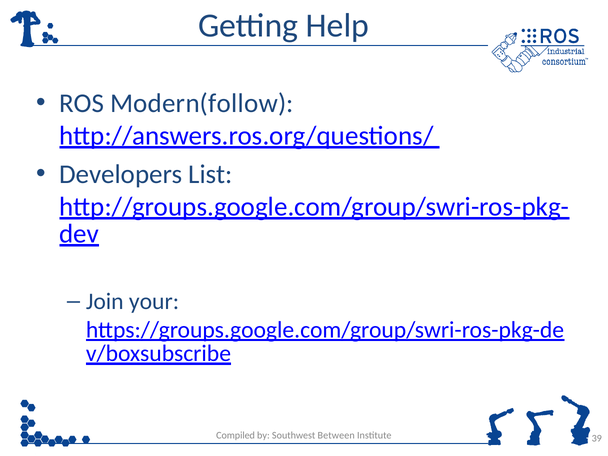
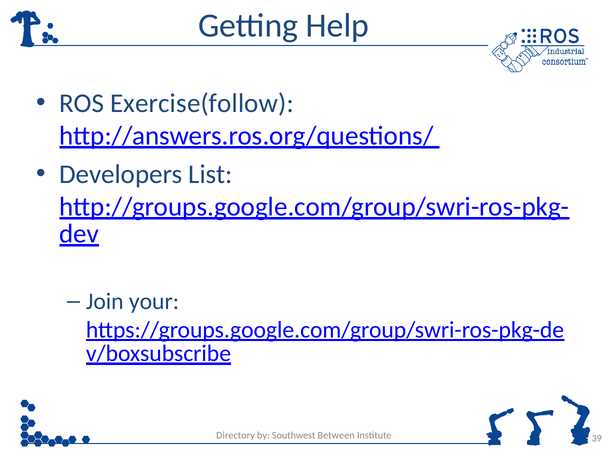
Modern(follow: Modern(follow -> Exercise(follow
Compiled: Compiled -> Directory
